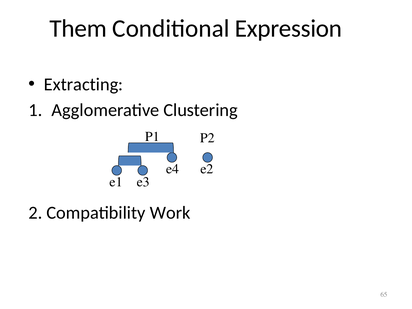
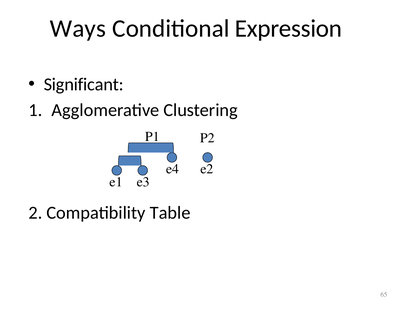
Them: Them -> Ways
Extracting: Extracting -> Significant
Work: Work -> Table
